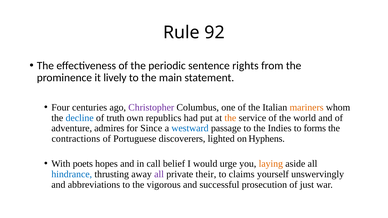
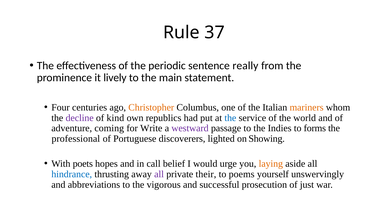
92: 92 -> 37
rights: rights -> really
Christopher colour: purple -> orange
decline colour: blue -> purple
truth: truth -> kind
the at (230, 118) colour: orange -> blue
admires: admires -> coming
Since: Since -> Write
westward colour: blue -> purple
contractions: contractions -> professional
Hyphens: Hyphens -> Showing
claims: claims -> poems
